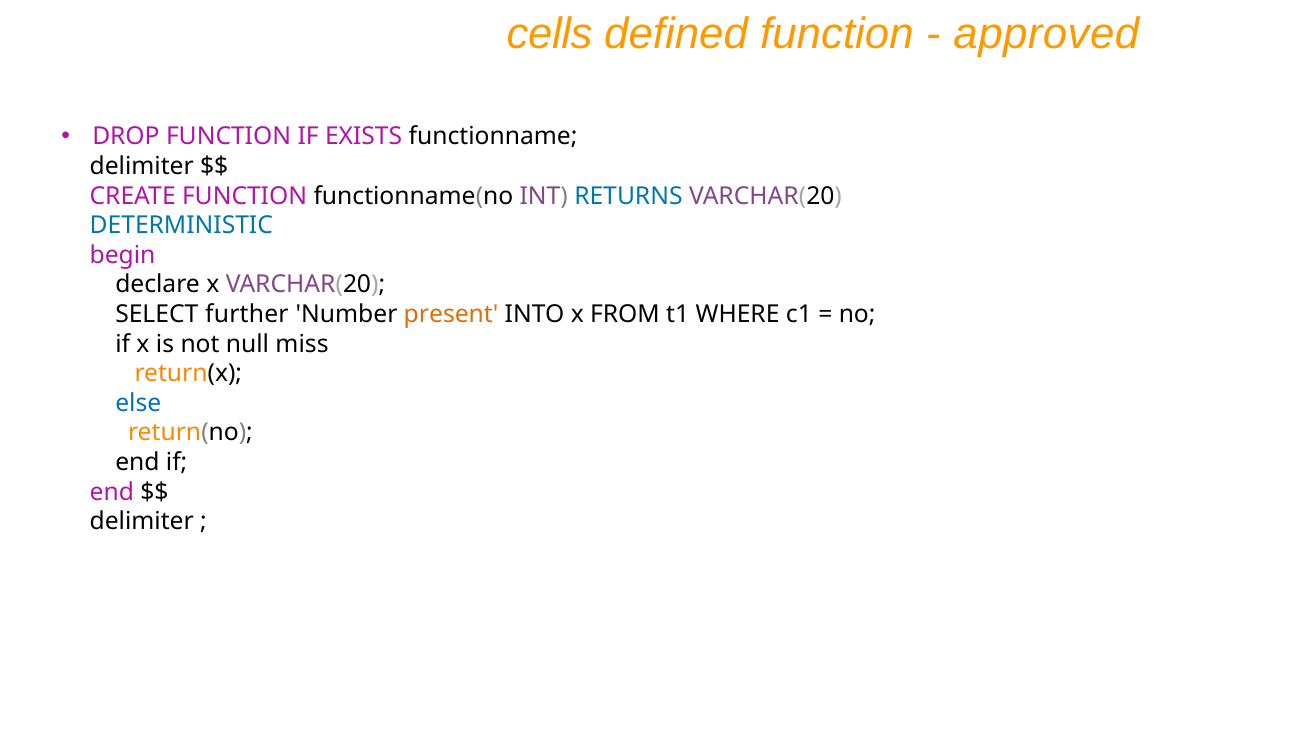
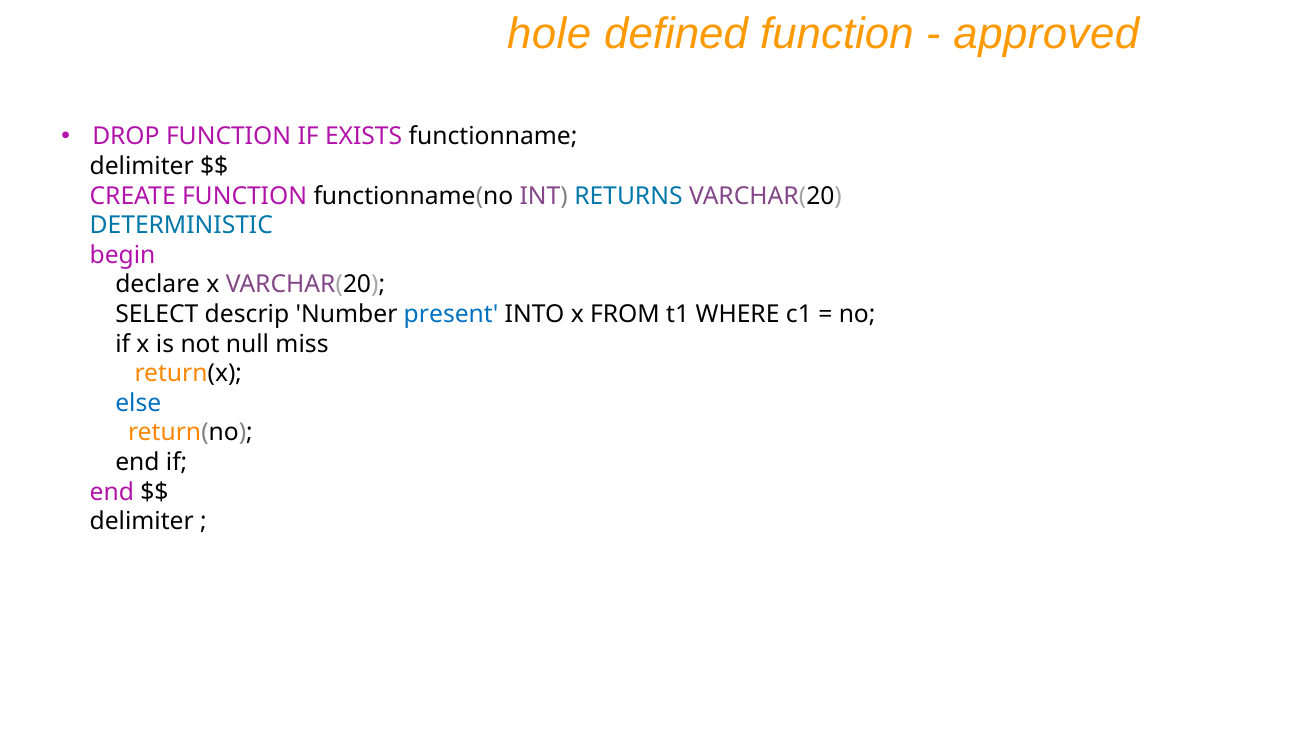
cells: cells -> hole
further: further -> descrip
present colour: orange -> blue
